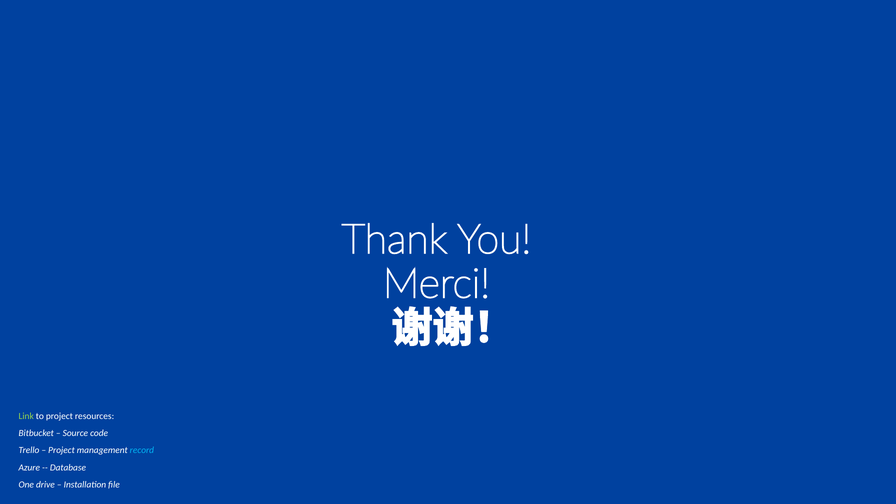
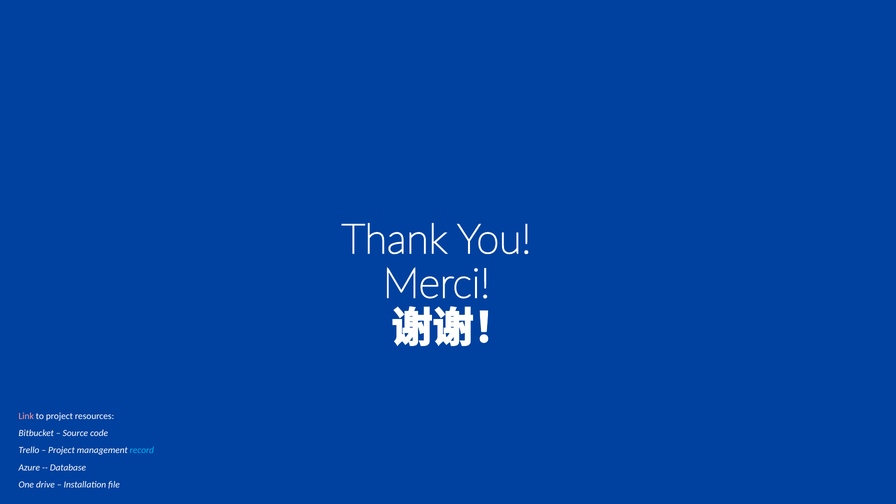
Link colour: light green -> pink
